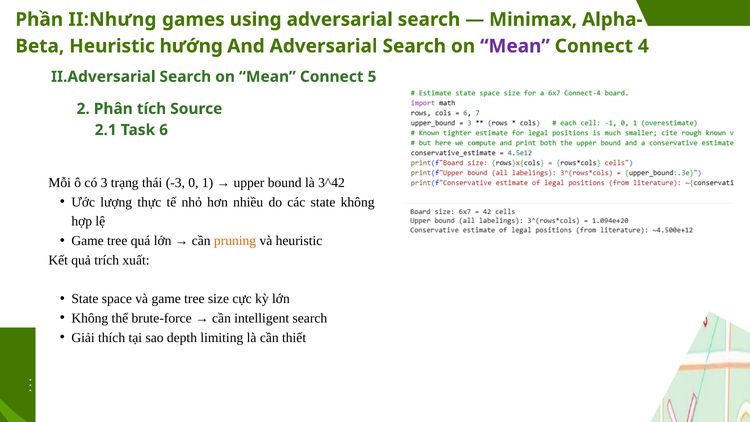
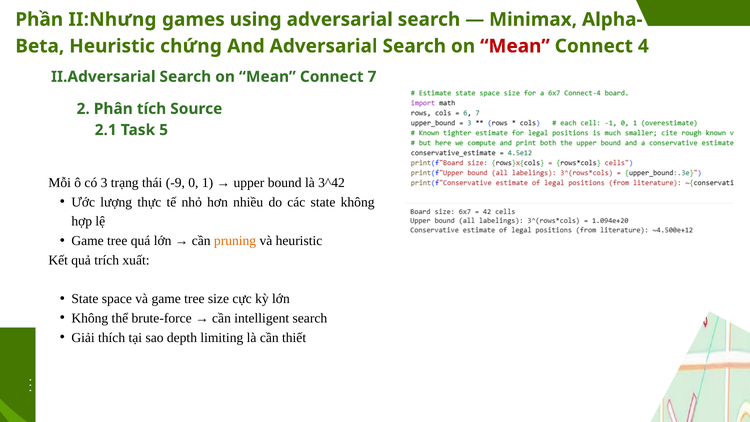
hướng: hướng -> chứng
Mean at (515, 46) colour: purple -> red
5: 5 -> 7
6: 6 -> 5
-3: -3 -> -9
